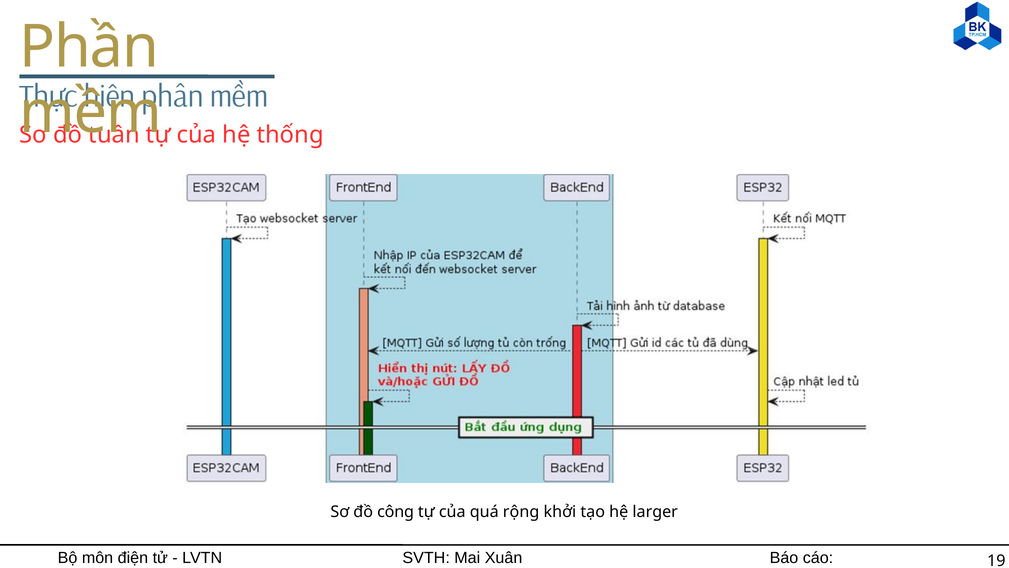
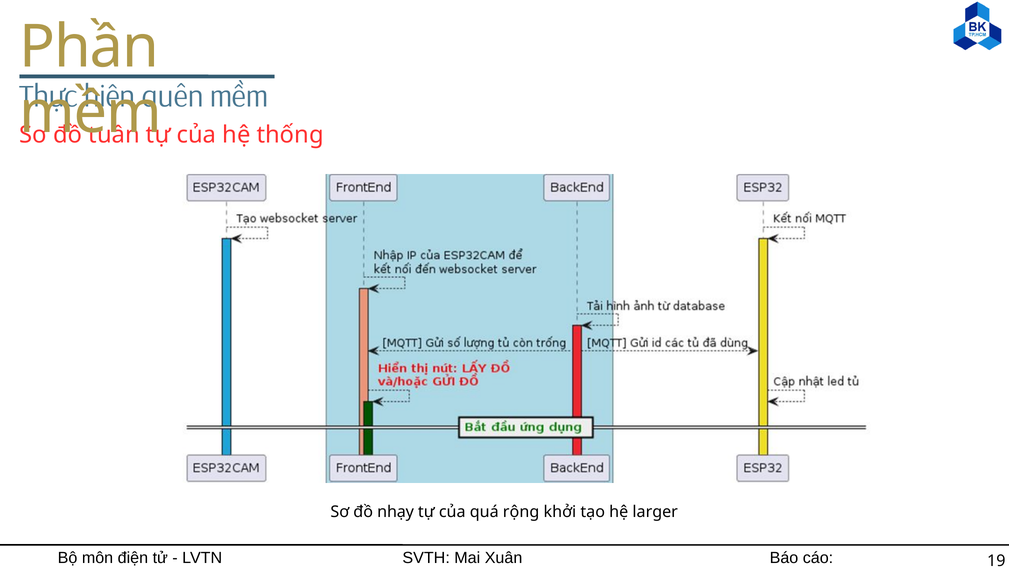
phân: phân -> quên
công: công -> nhạy
